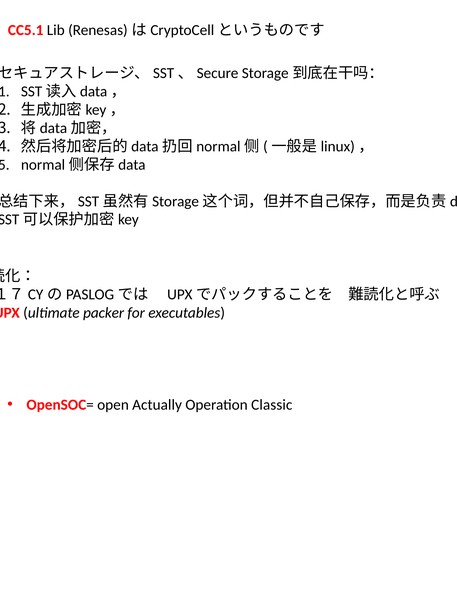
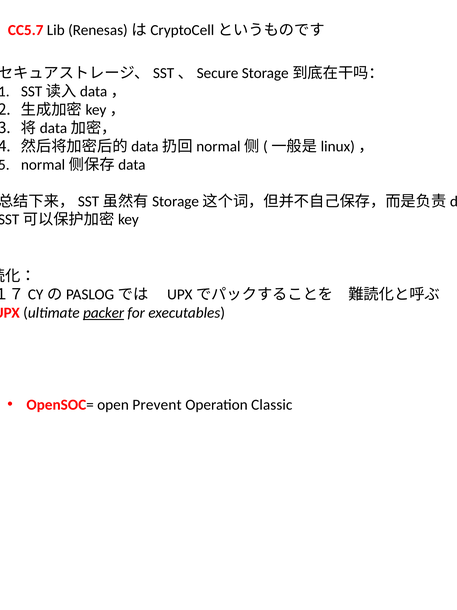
CC5.1: CC5.1 -> CC5.7
packer underline: none -> present
Actually: Actually -> Prevent
